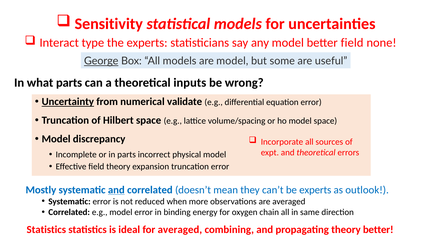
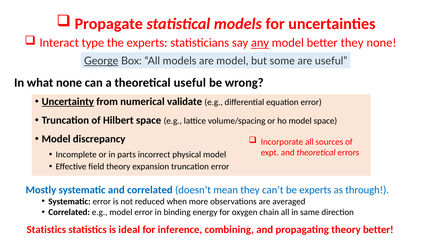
Sensitivity: Sensitivity -> Propagate
any underline: none -> present
better field: field -> they
what parts: parts -> none
theoretical inputs: inputs -> useful
and at (116, 190) underline: present -> none
outlook: outlook -> through
for averaged: averaged -> inference
